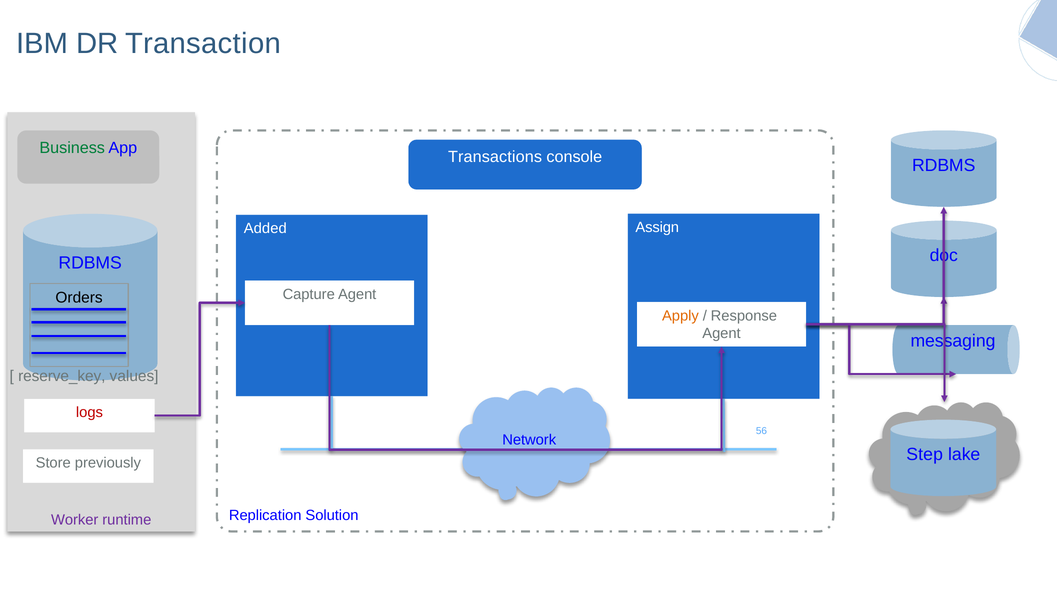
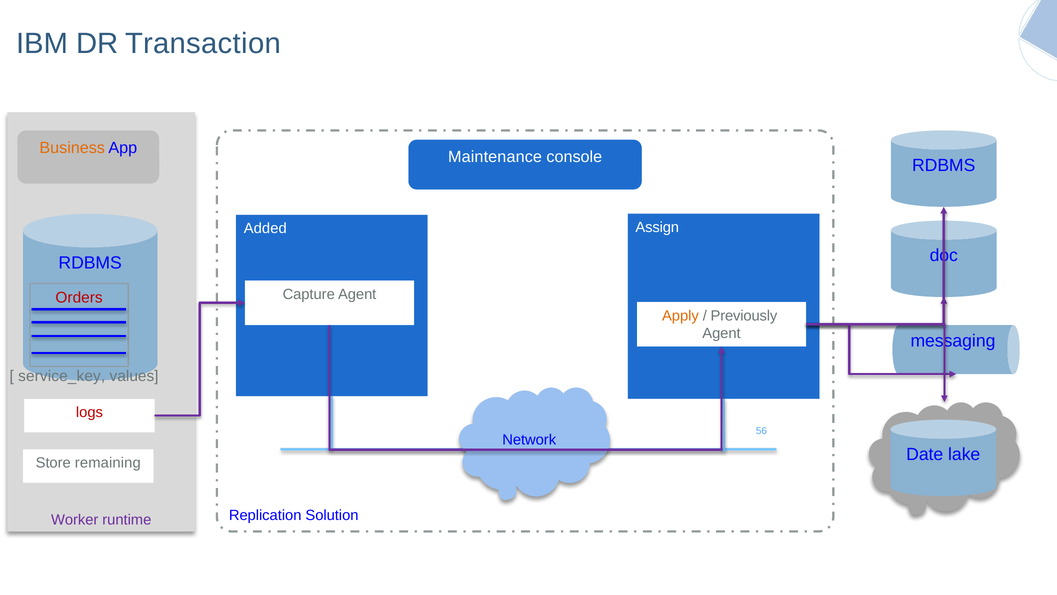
Business colour: green -> orange
Transactions: Transactions -> Maintenance
Orders colour: black -> red
Response: Response -> Previously
reserve_key: reserve_key -> service_key
Step: Step -> Date
previously: previously -> remaining
